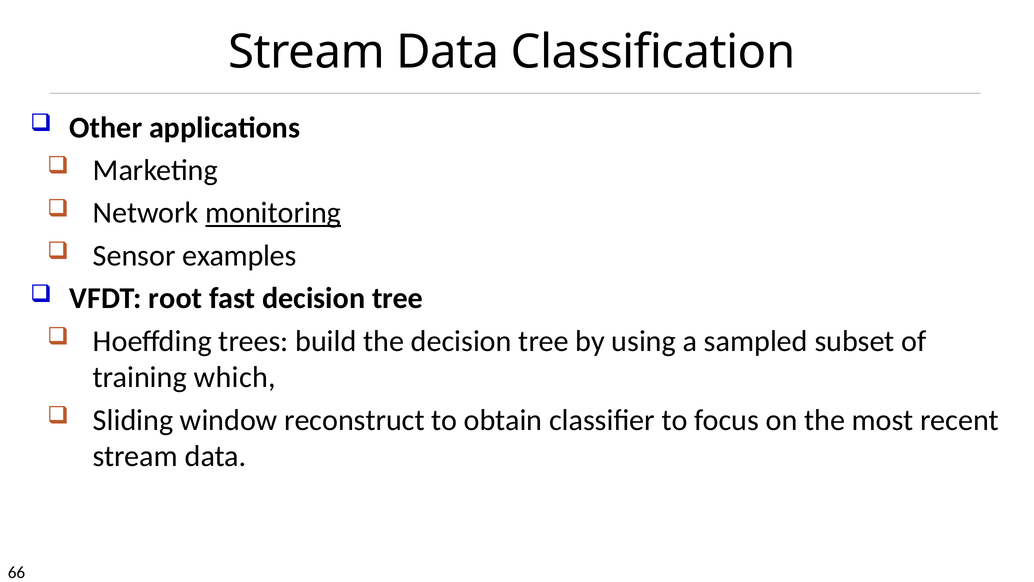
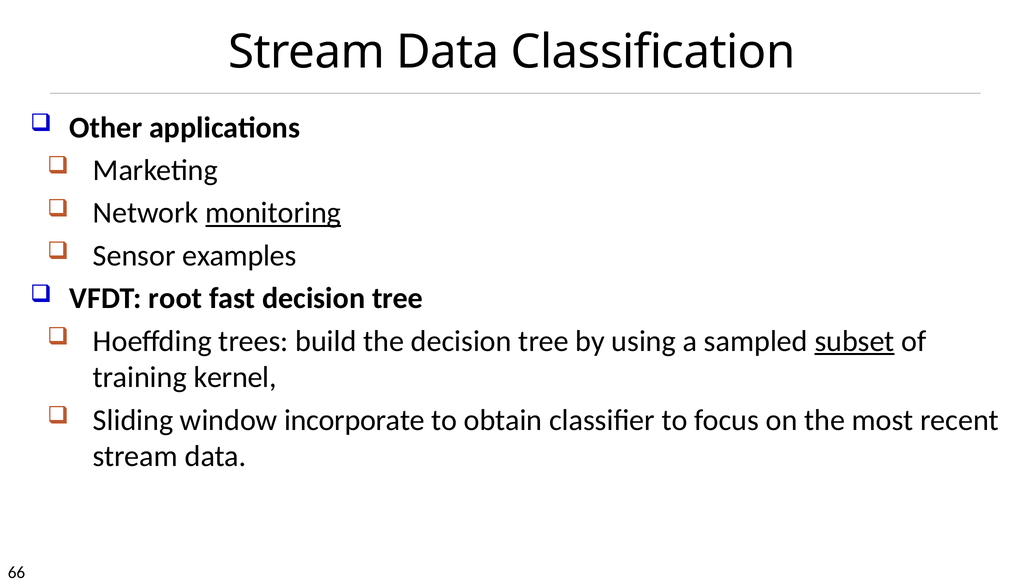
subset underline: none -> present
which: which -> kernel
reconstruct: reconstruct -> incorporate
